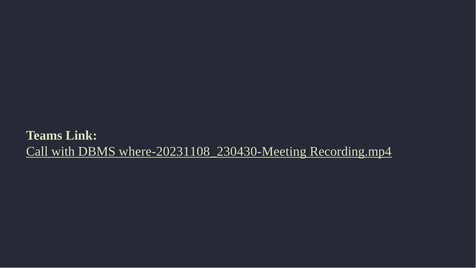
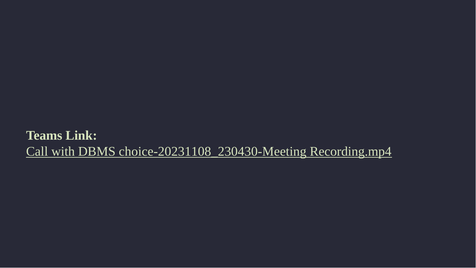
where-20231108_230430-Meeting: where-20231108_230430-Meeting -> choice-20231108_230430-Meeting
